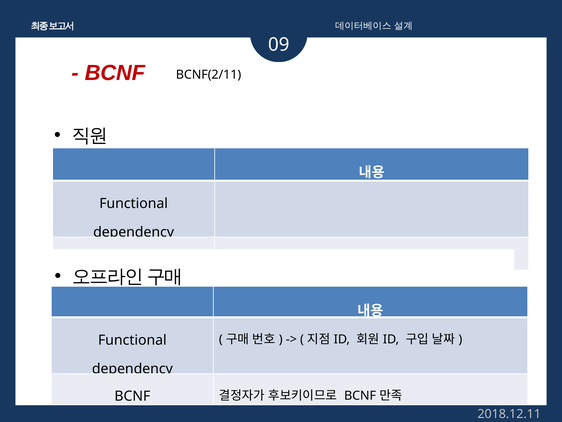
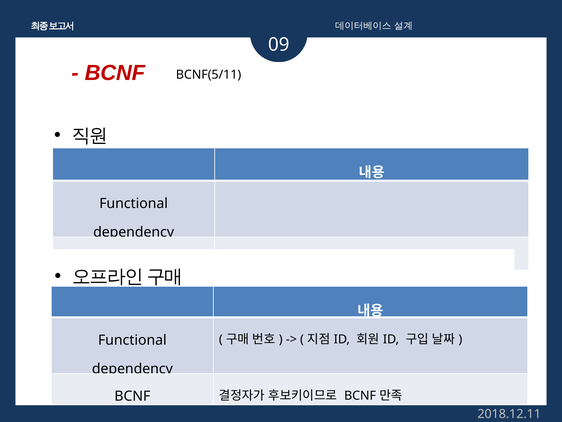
BCNF(2/11: BCNF(2/11 -> BCNF(5/11
